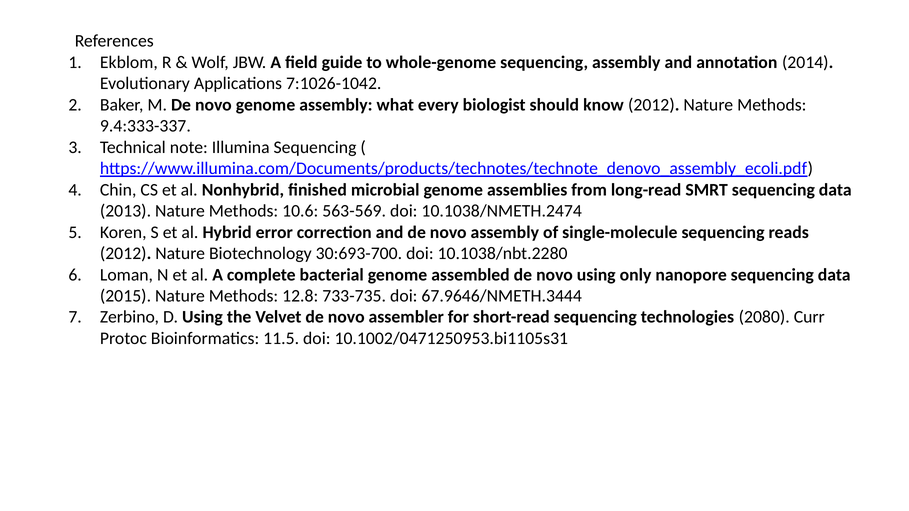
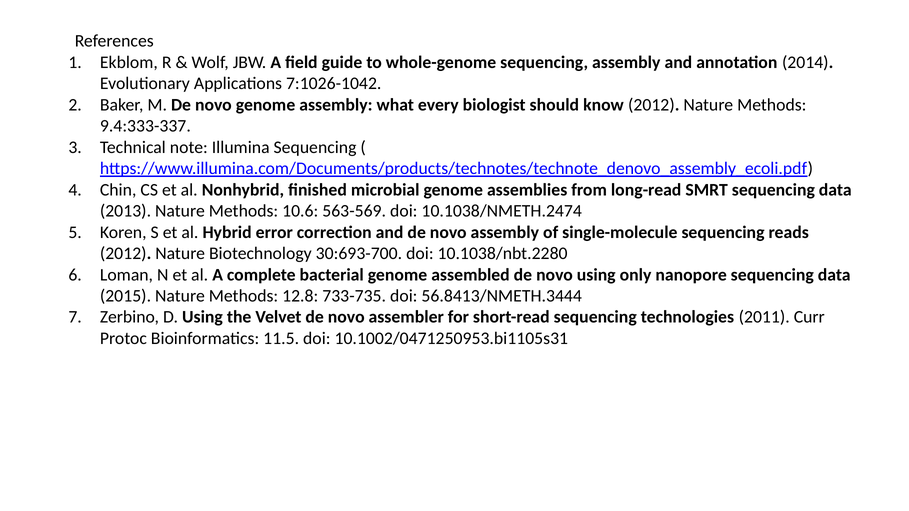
67.9646/NMETH.3444: 67.9646/NMETH.3444 -> 56.8413/NMETH.3444
2080: 2080 -> 2011
